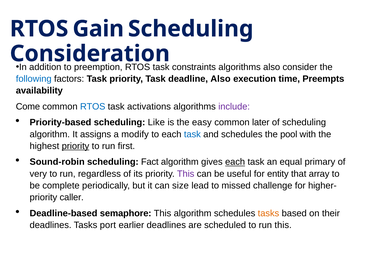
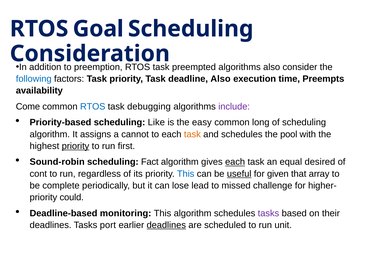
Gain: Gain -> Goal
constraints: constraints -> preempted
activations: activations -> debugging
later: later -> long
modify: modify -> cannot
task at (192, 134) colour: blue -> orange
primary: primary -> desired
very: very -> cont
This at (186, 173) colour: purple -> blue
useful underline: none -> present
entity: entity -> given
size: size -> lose
caller: caller -> could
semaphore: semaphore -> monitoring
tasks at (268, 213) colour: orange -> purple
deadlines at (166, 224) underline: none -> present
run this: this -> unit
